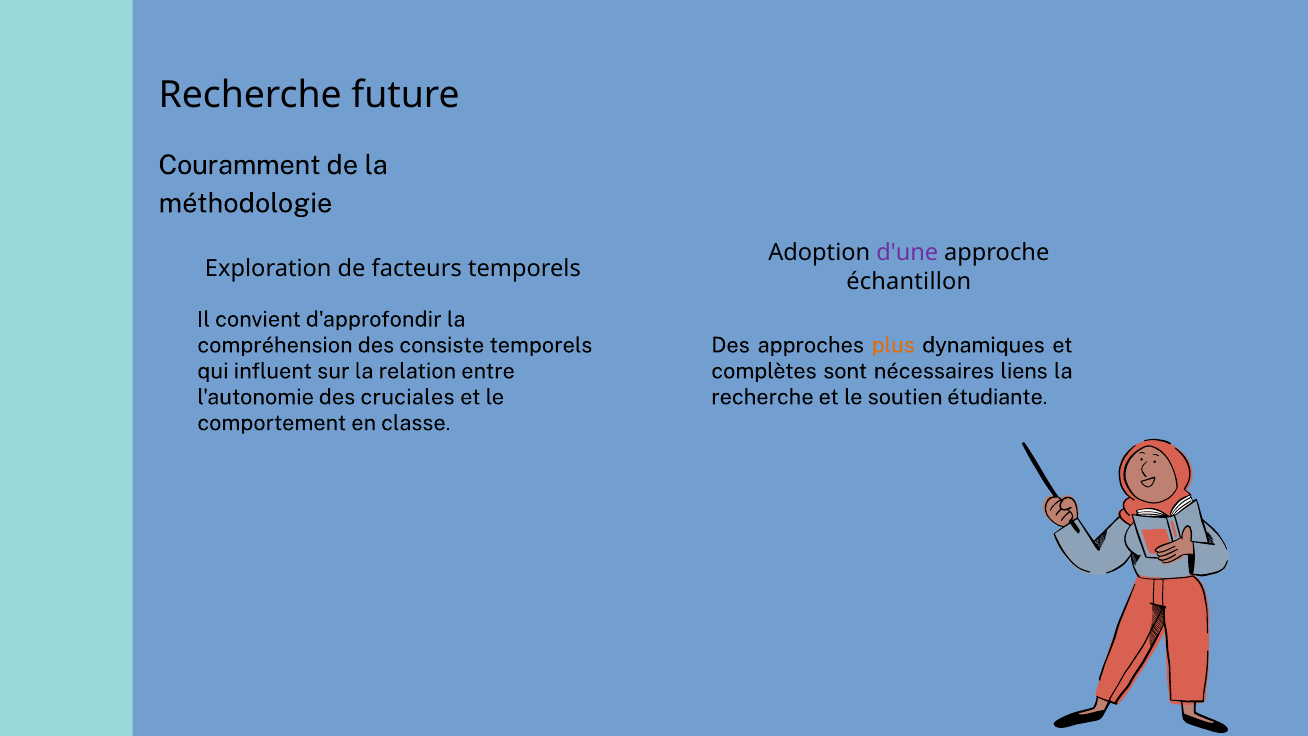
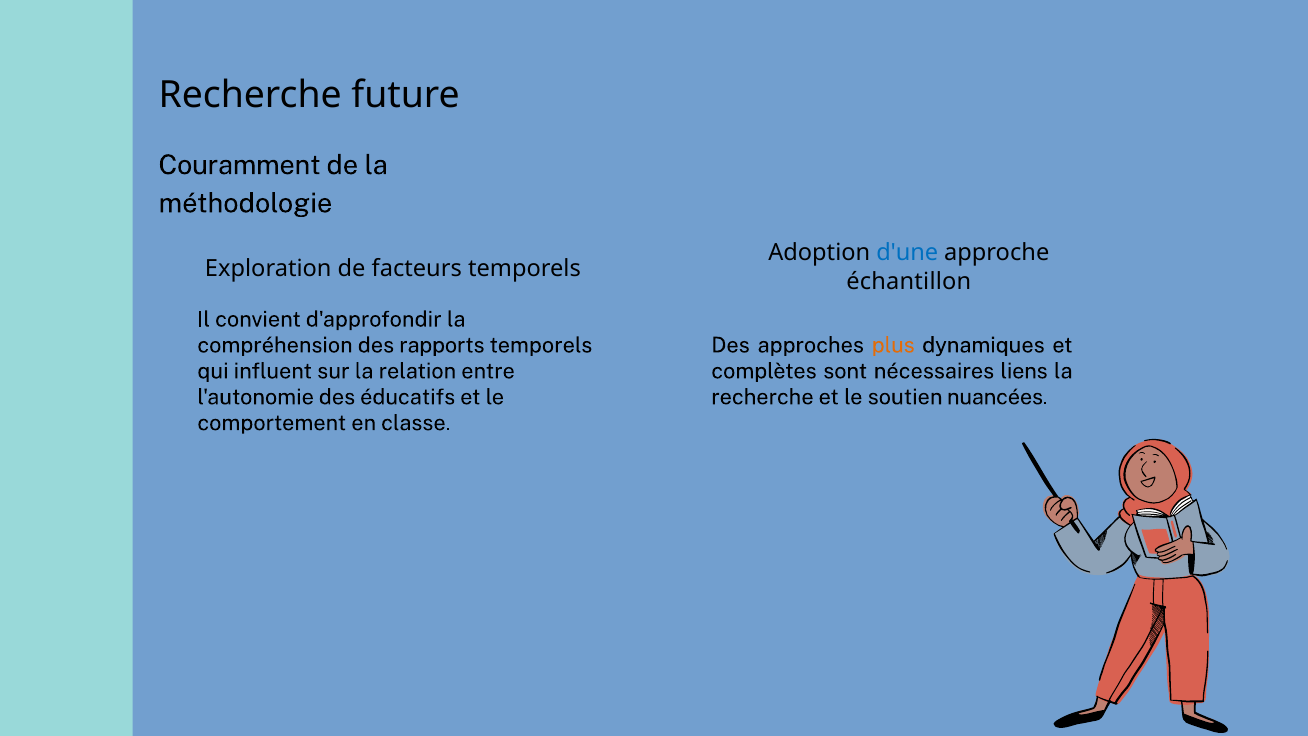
d'une colour: purple -> blue
consiste: consiste -> rapports
cruciales: cruciales -> éducatifs
étudiante: étudiante -> nuancées
